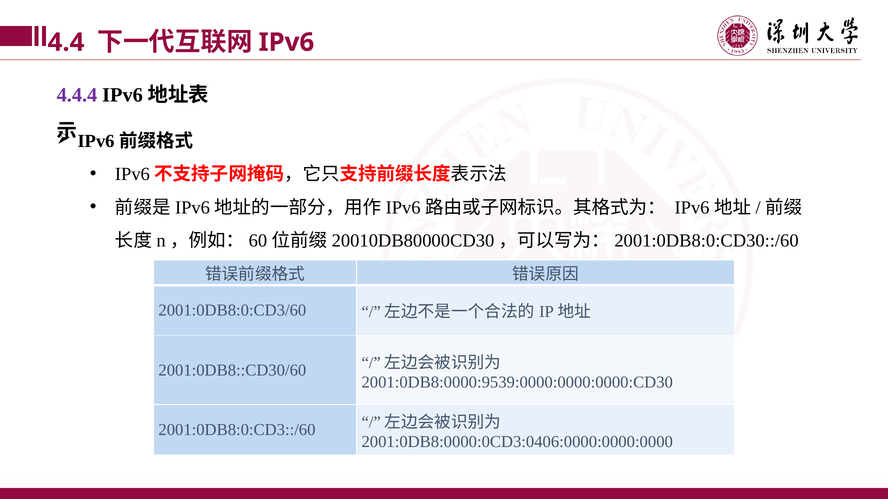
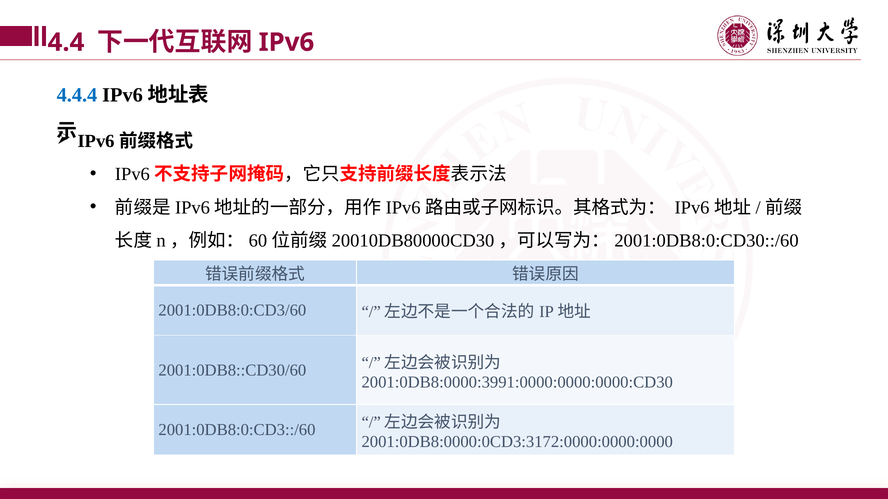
4.4.4 colour: purple -> blue
2001:0DB8:0000:9539:0000:0000:0000:CD30: 2001:0DB8:0000:9539:0000:0000:0000:CD30 -> 2001:0DB8:0000:3991:0000:0000:0000:CD30
2001:0DB8:0000:0CD3:0406:0000:0000:0000: 2001:0DB8:0000:0CD3:0406:0000:0000:0000 -> 2001:0DB8:0000:0CD3:3172:0000:0000:0000
